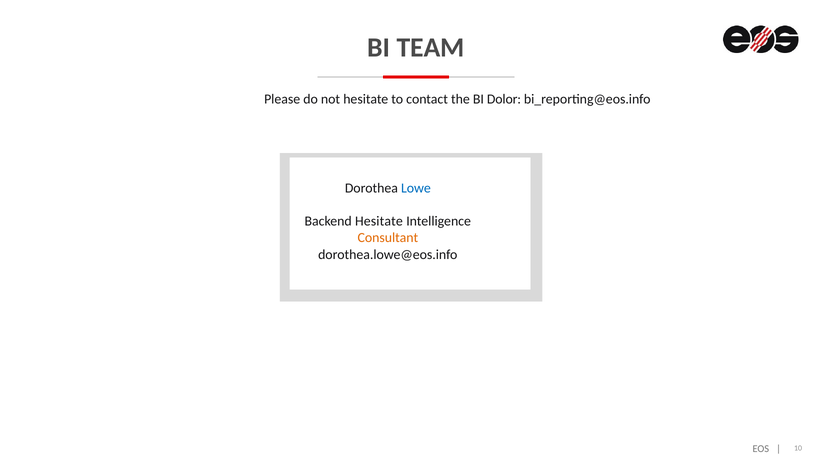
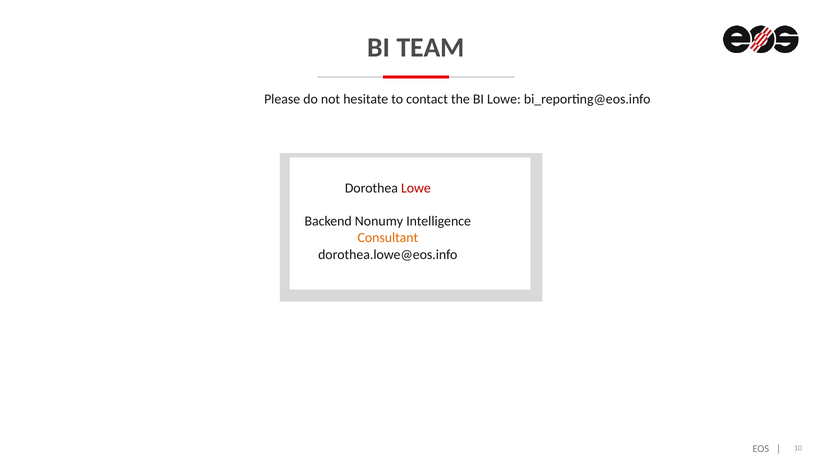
BI Dolor: Dolor -> Lowe
Lowe at (416, 188) colour: blue -> red
Backend Hesitate: Hesitate -> Nonumy
